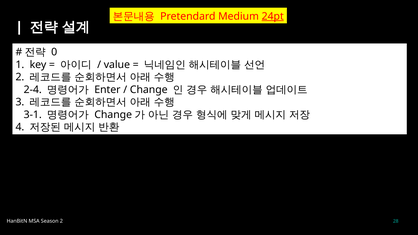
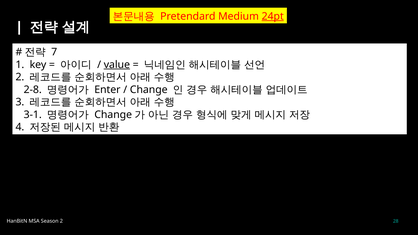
0: 0 -> 7
value underline: none -> present
2-4: 2-4 -> 2-8
